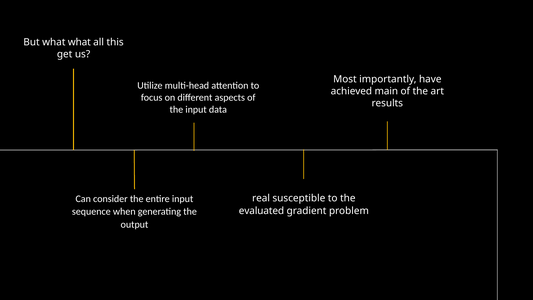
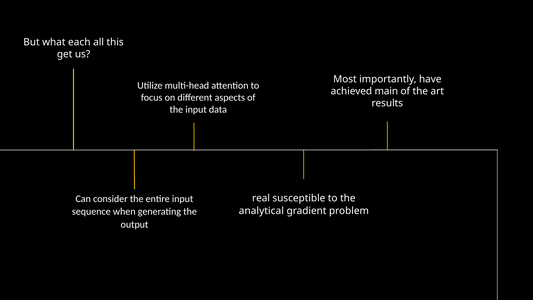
what what: what -> each
evaluated: evaluated -> analytical
